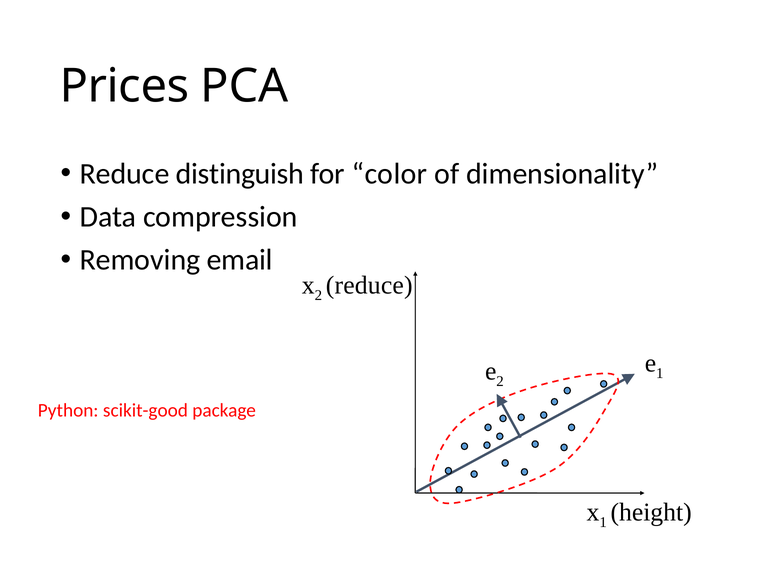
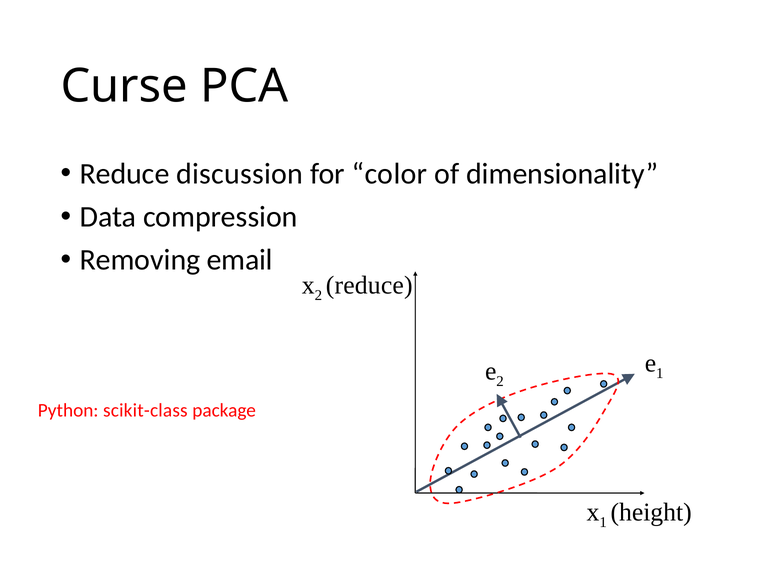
Prices: Prices -> Curse
distinguish: distinguish -> discussion
scikit-good: scikit-good -> scikit-class
